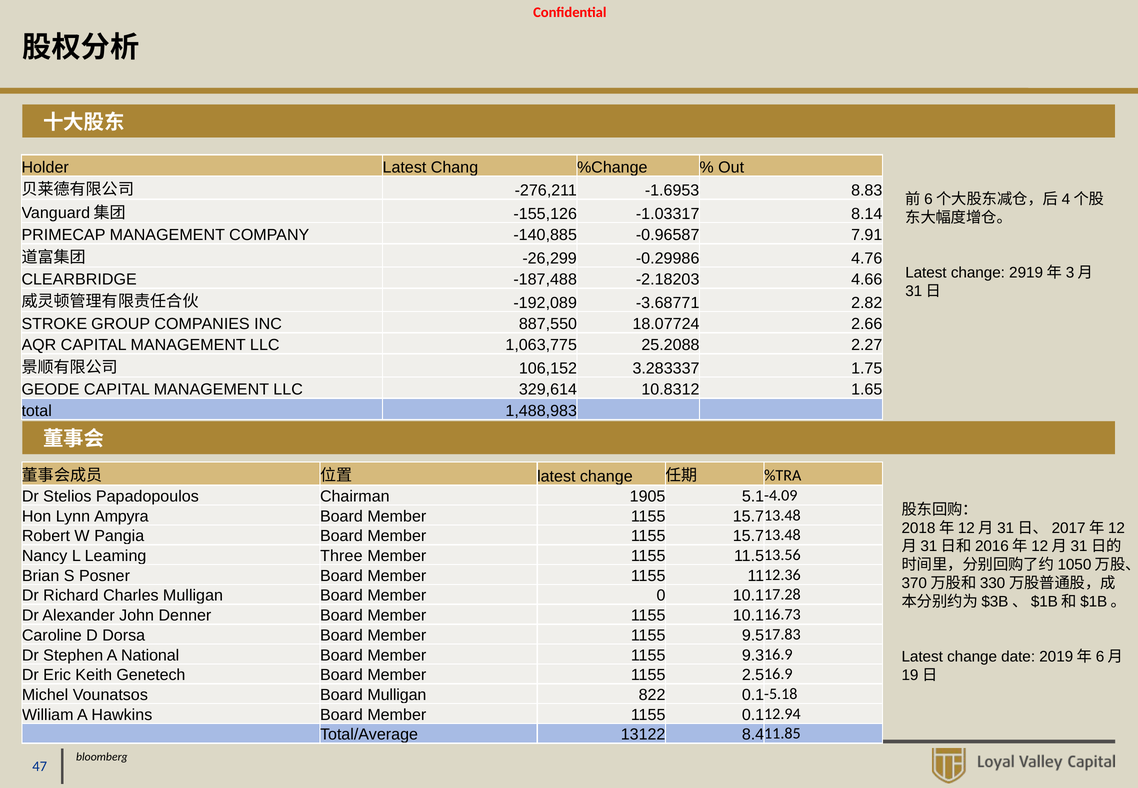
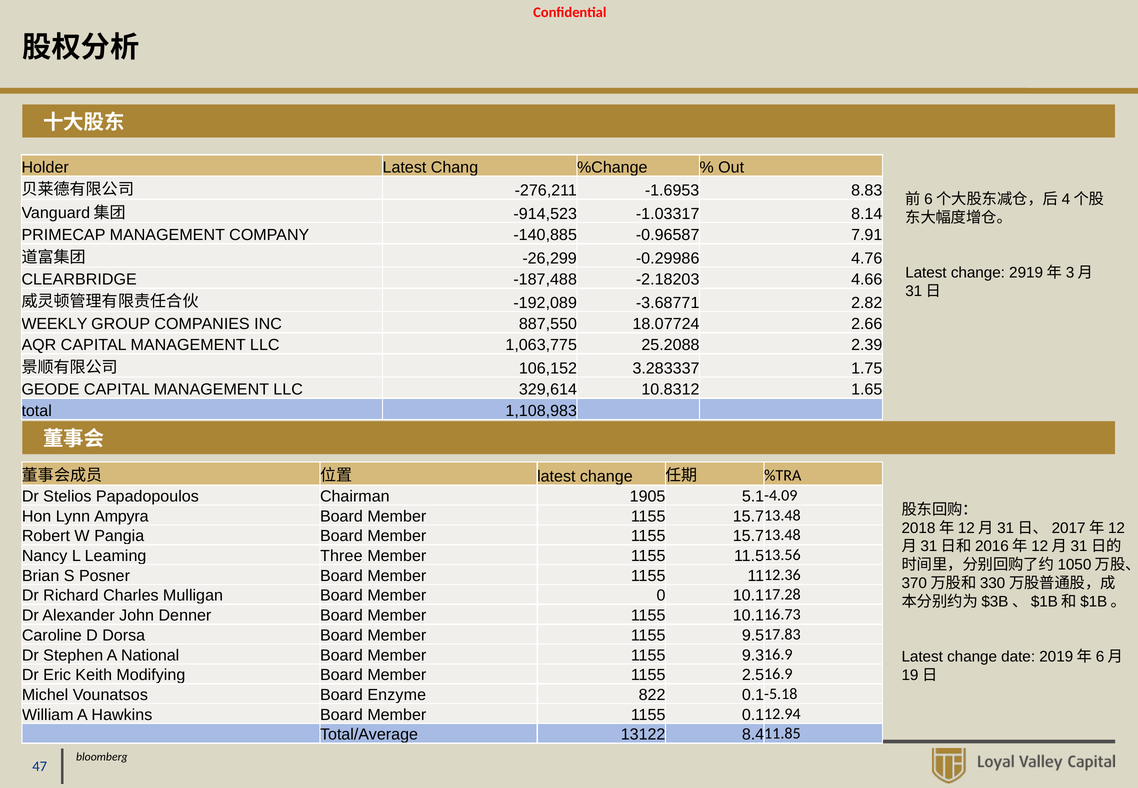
-155,126: -155,126 -> -914,523
STROKE: STROKE -> WEEKLY
2.27: 2.27 -> 2.39
1,488,983: 1,488,983 -> 1,108,983
Genetech: Genetech -> Modifying
Board Mulligan: Mulligan -> Enzyme
